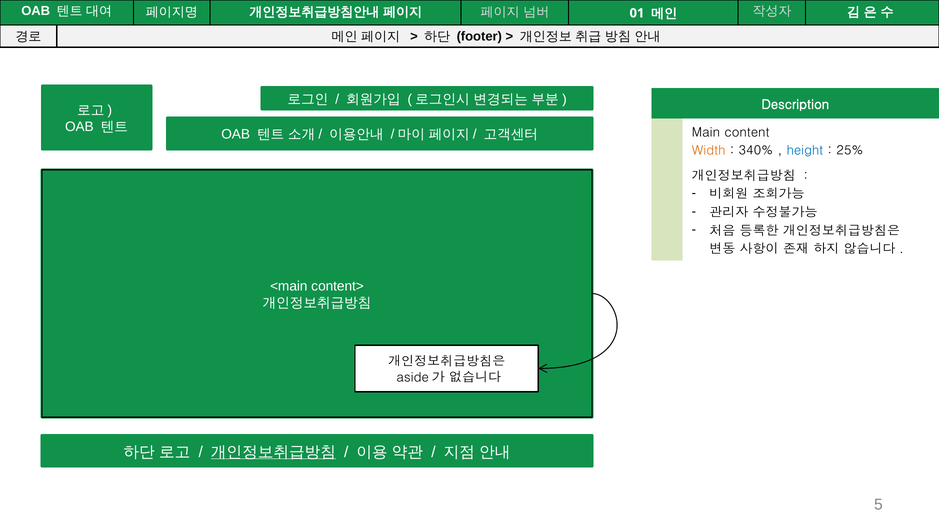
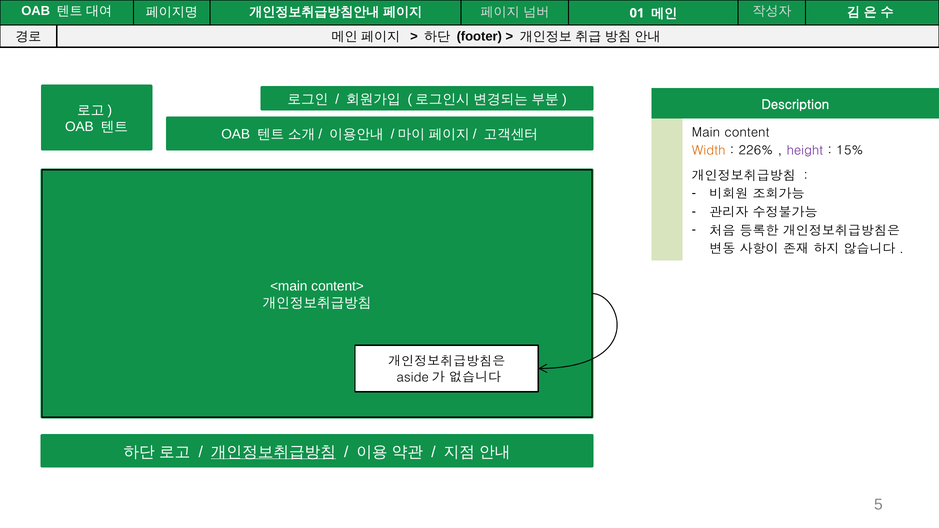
340%: 340% -> 226%
height colour: blue -> purple
25%: 25% -> 15%
